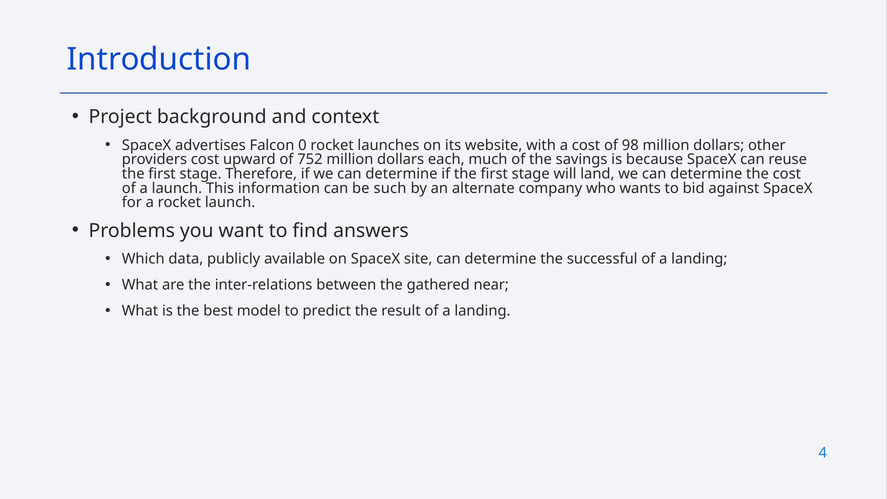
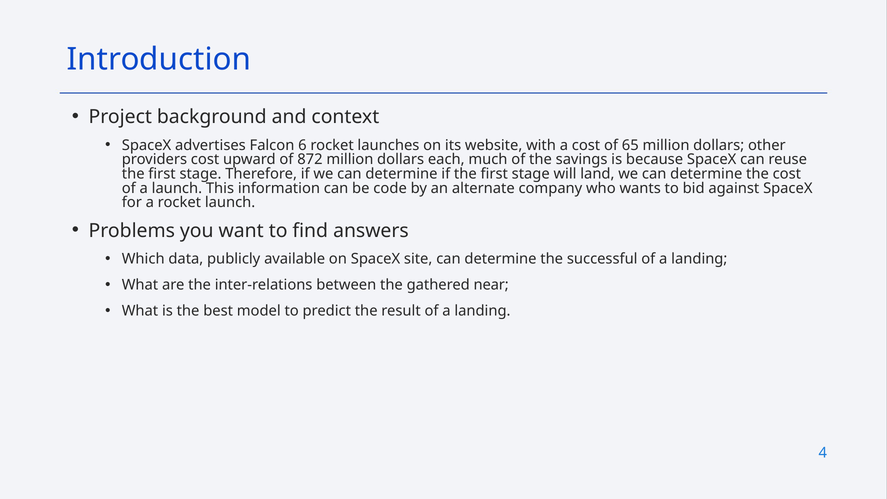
0: 0 -> 6
98: 98 -> 65
752: 752 -> 872
such: such -> code
